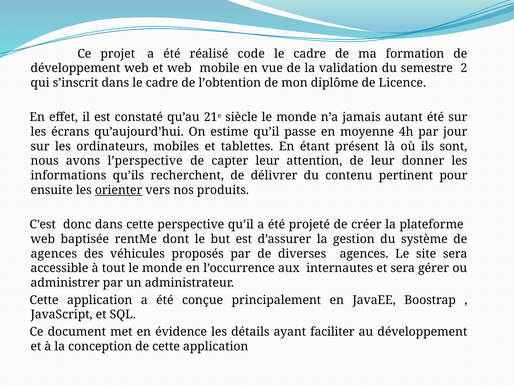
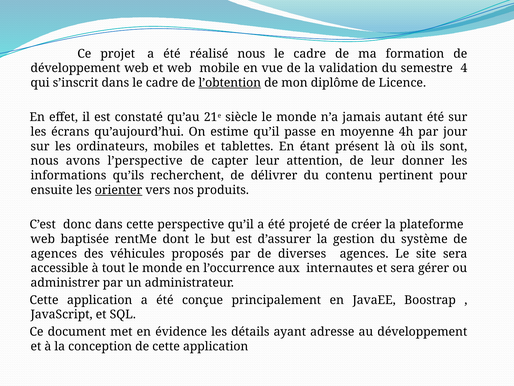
réalisé code: code -> nous
2: 2 -> 4
l’obtention underline: none -> present
faciliter: faciliter -> adresse
